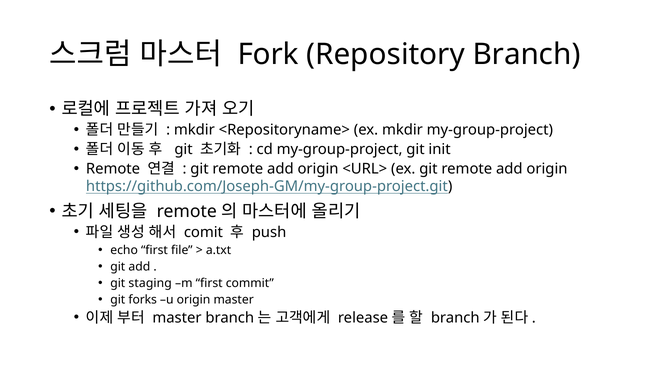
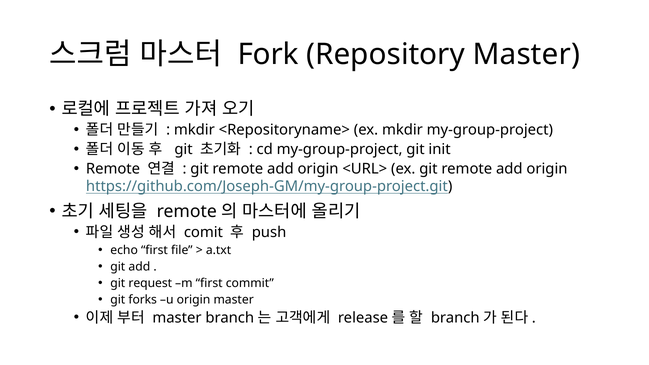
Repository Branch: Branch -> Master
staging: staging -> request
